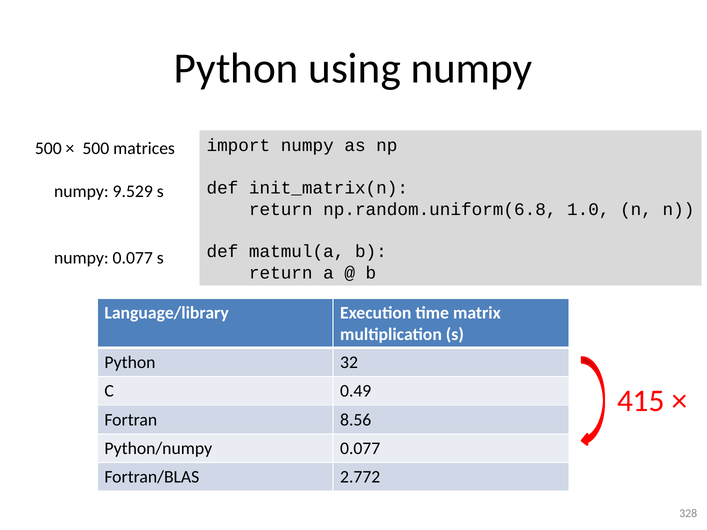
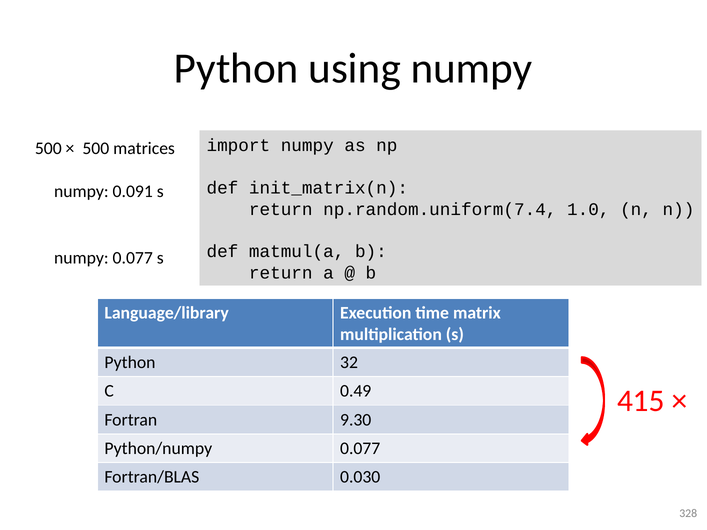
9.529: 9.529 -> 0.091
np.random.uniform(6.8: np.random.uniform(6.8 -> np.random.uniform(7.4
8.56: 8.56 -> 9.30
2.772: 2.772 -> 0.030
